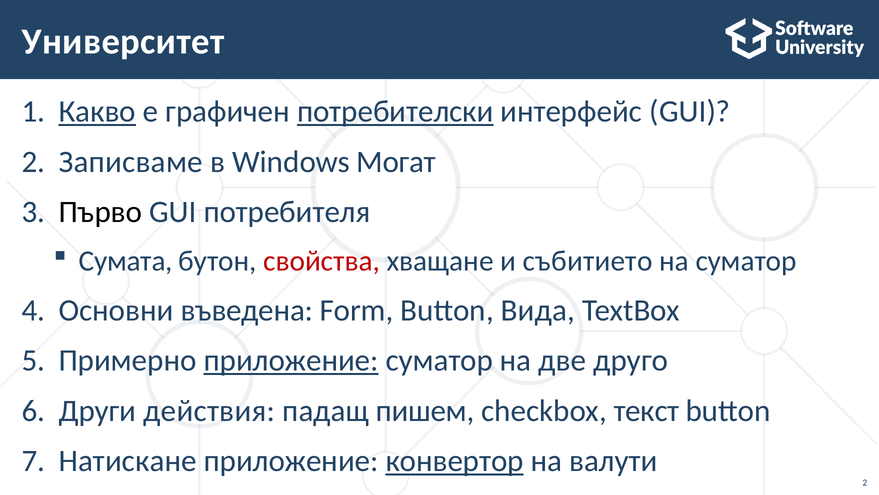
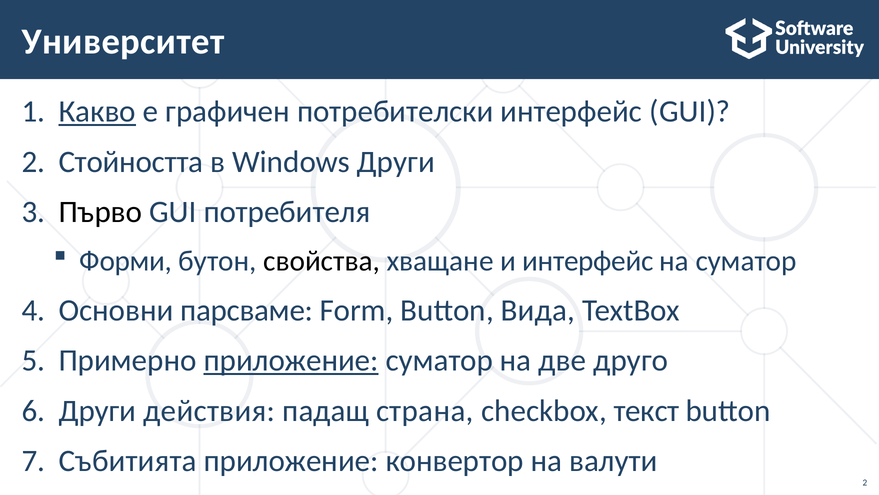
потребителски underline: present -> none
Записваме: Записваме -> Стойността
Windows Могат: Могат -> Други
Сумата: Сумата -> Форми
свойства colour: red -> black
и събитието: събитието -> интерфейс
въведена: въведена -> парсваме
пишем: пишем -> страна
Натискане: Натискане -> Събитията
конвертор underline: present -> none
